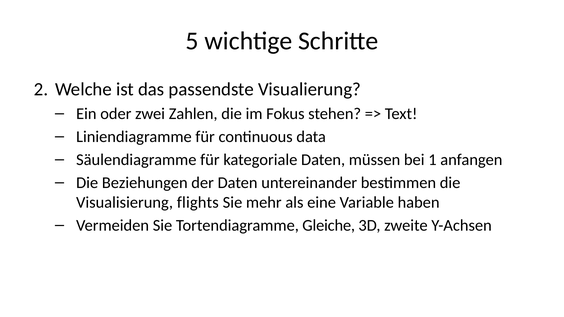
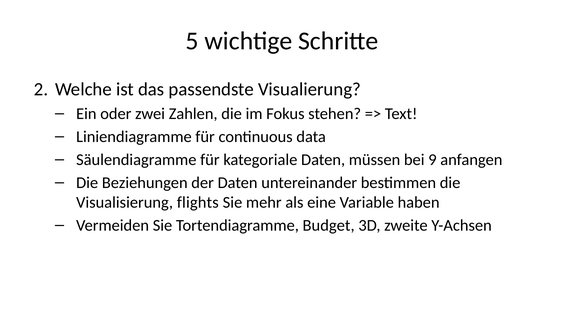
1: 1 -> 9
Gleiche: Gleiche -> Budget
